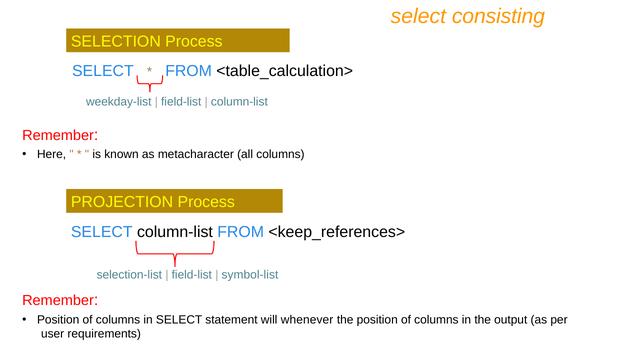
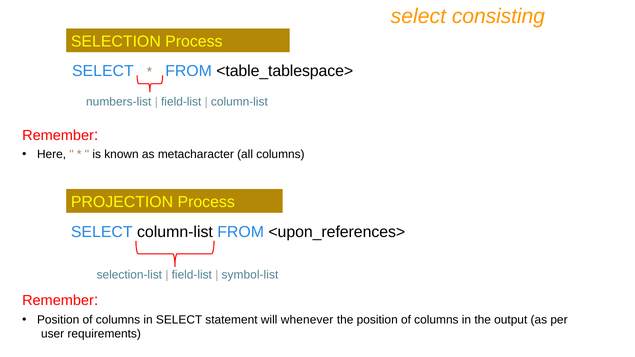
<table_calculation>: <table_calculation> -> <table_tablespace>
weekday-list: weekday-list -> numbers-list
<keep_references>: <keep_references> -> <upon_references>
